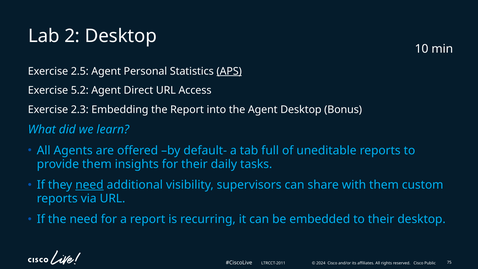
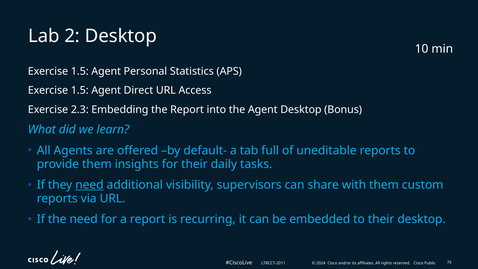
2.5 at (80, 71): 2.5 -> 1.5
APS underline: present -> none
5.2 at (80, 90): 5.2 -> 1.5
